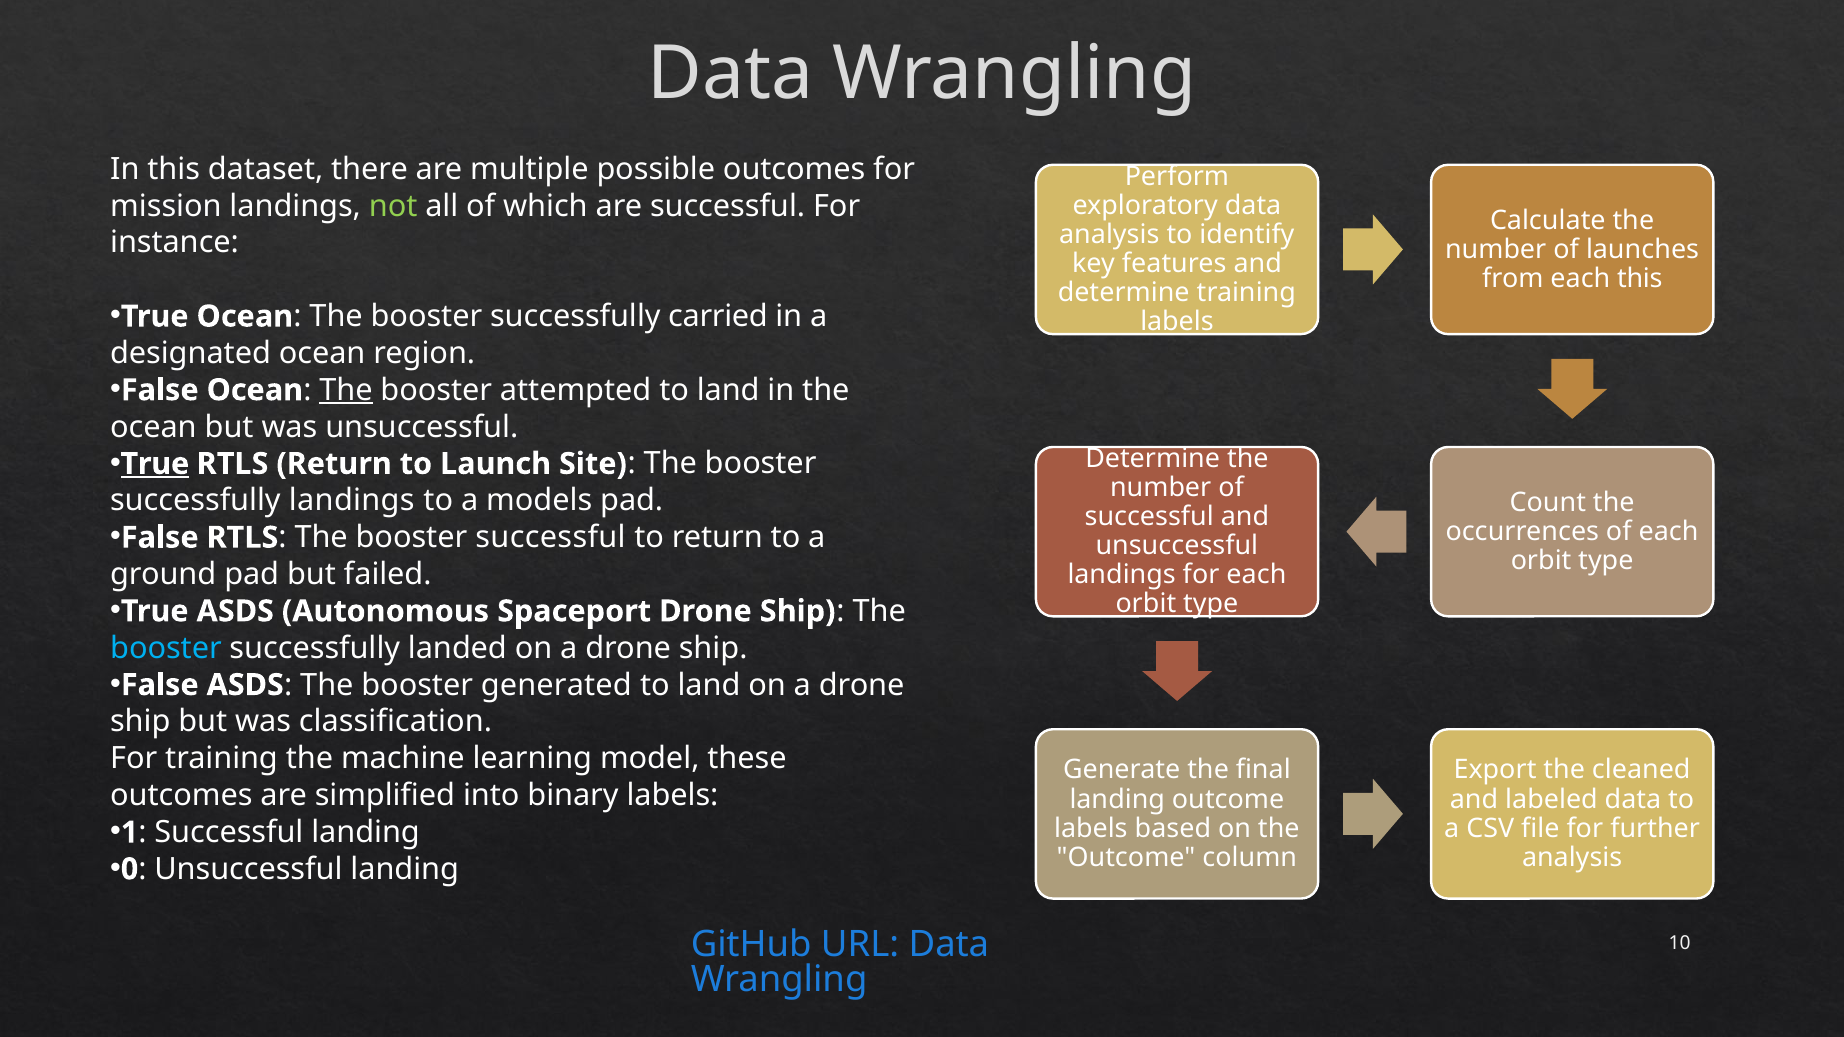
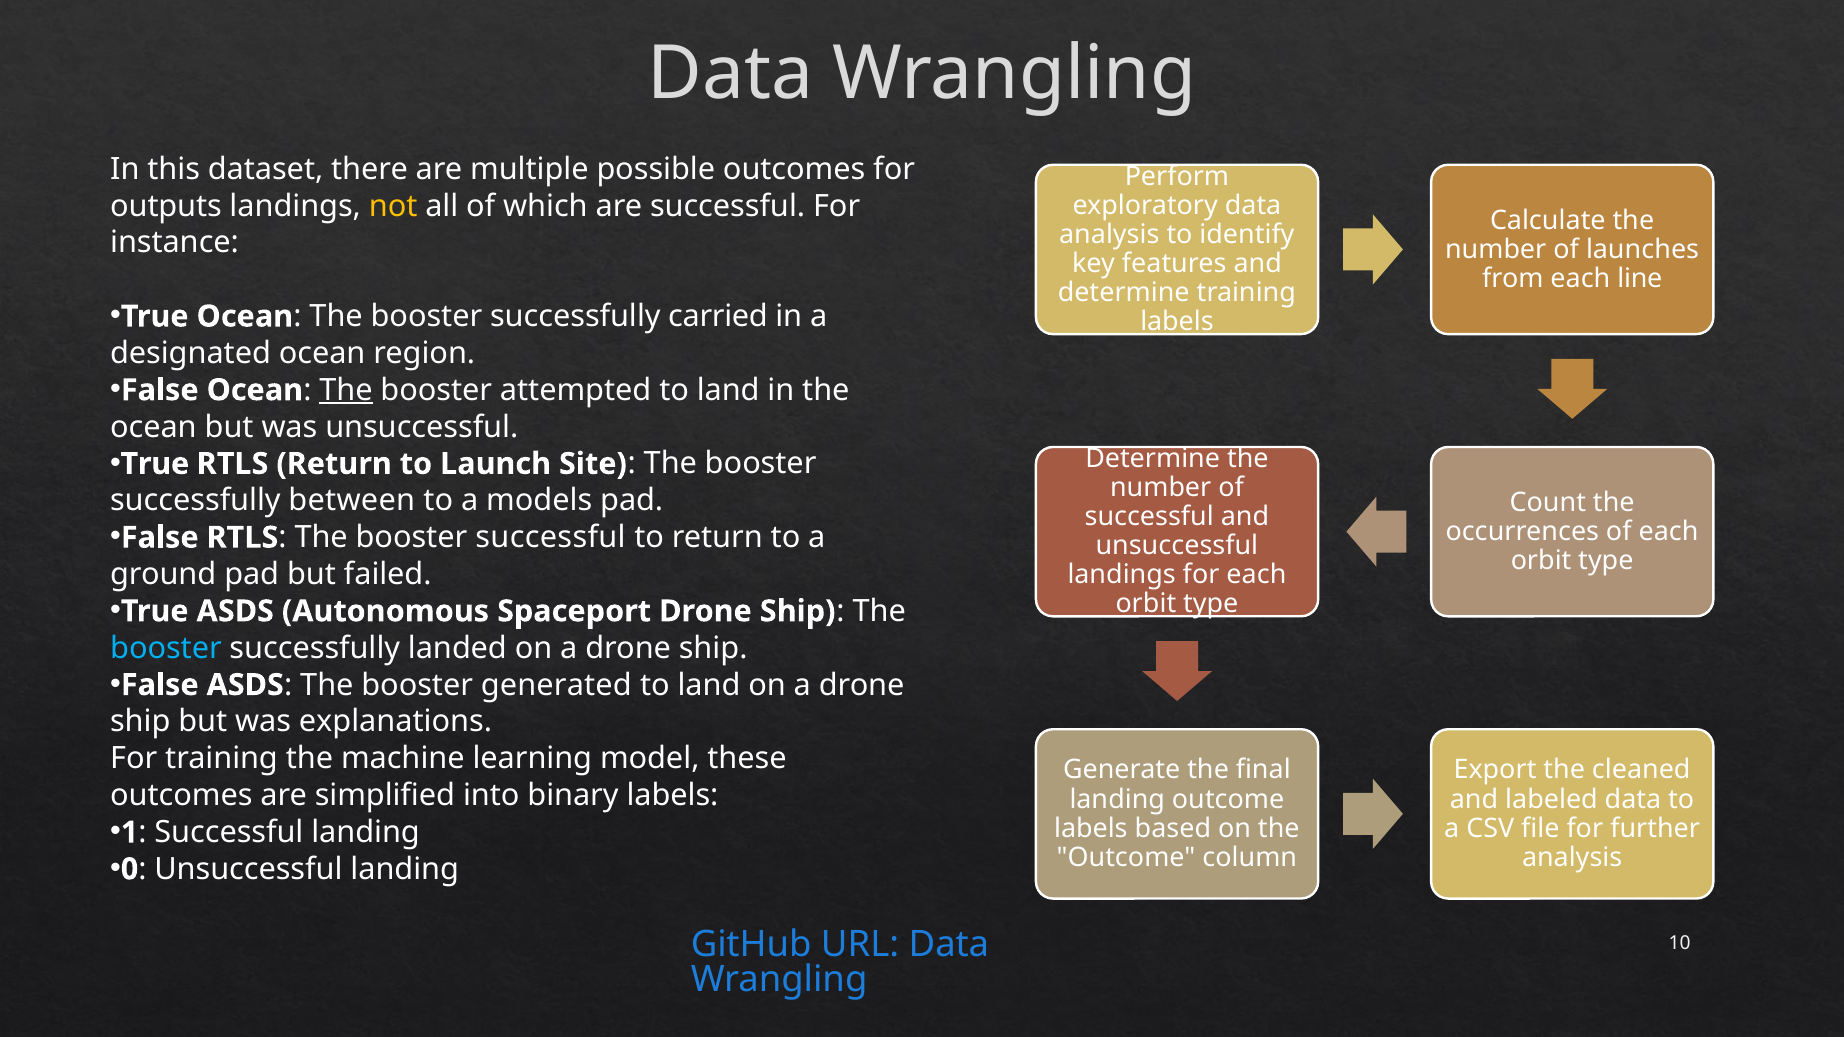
mission: mission -> outputs
not colour: light green -> yellow
this at (1640, 278): this -> line
True at (155, 464) underline: present -> none
successfully landings: landings -> between
classification: classification -> explanations
